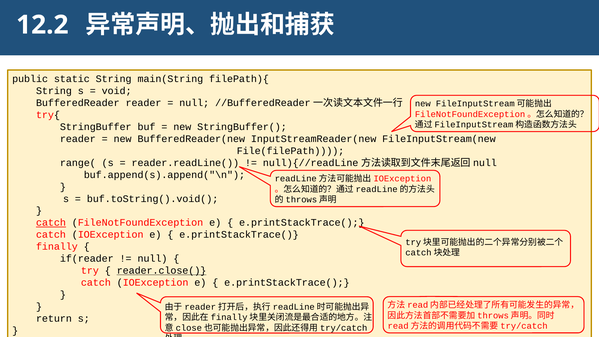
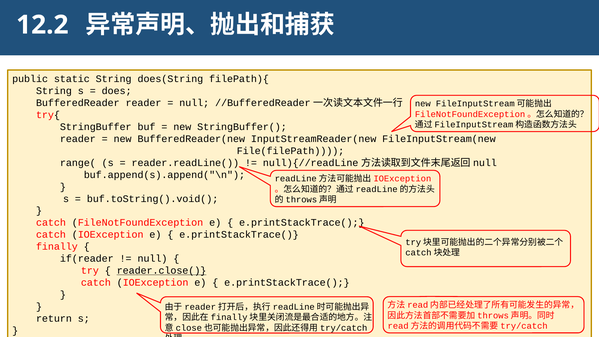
main(String: main(String -> does(String
void: void -> does
catch at (51, 223) underline: present -> none
